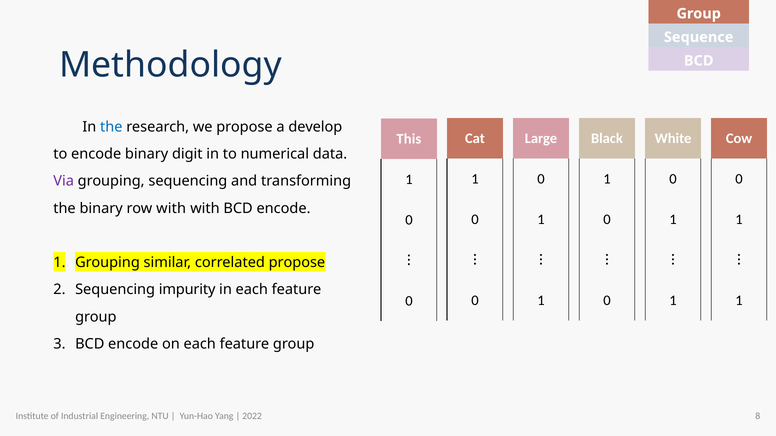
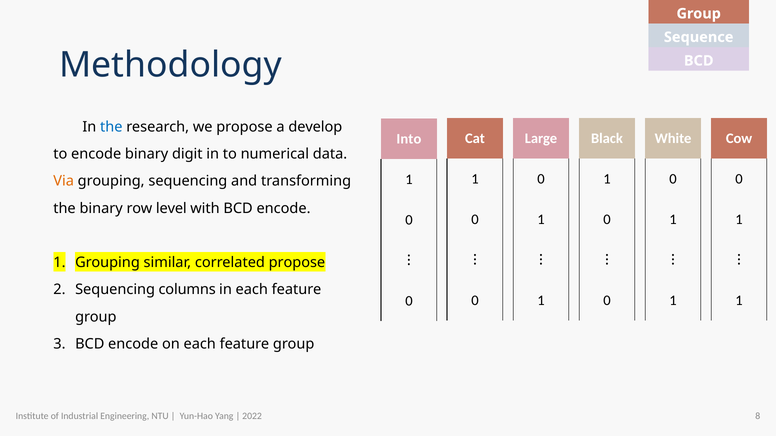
This: This -> Into
Via colour: purple -> orange
row with: with -> level
impurity: impurity -> columns
